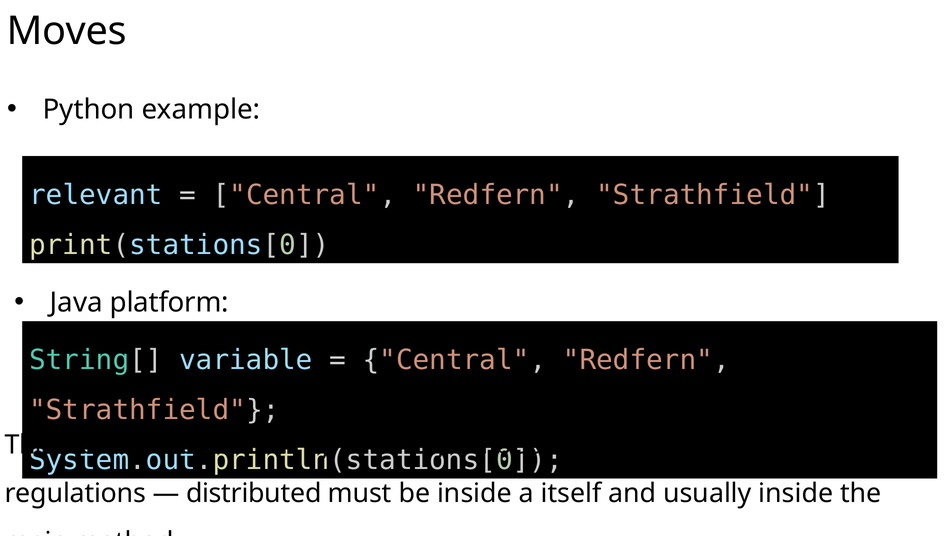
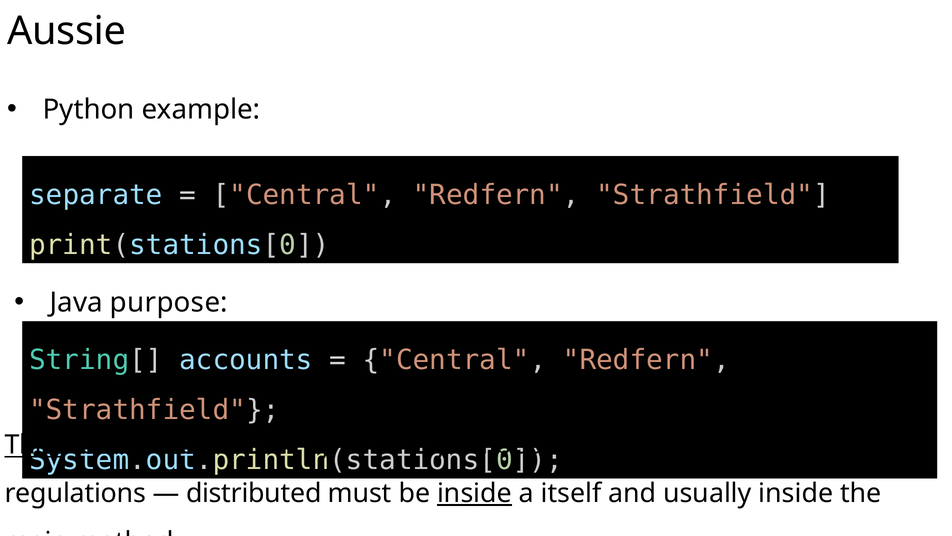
Moves: Moves -> Aussie
relevant: relevant -> separate
platform: platform -> purpose
variable: variable -> accounts
That underline: none -> present
inside at (474, 493) underline: none -> present
